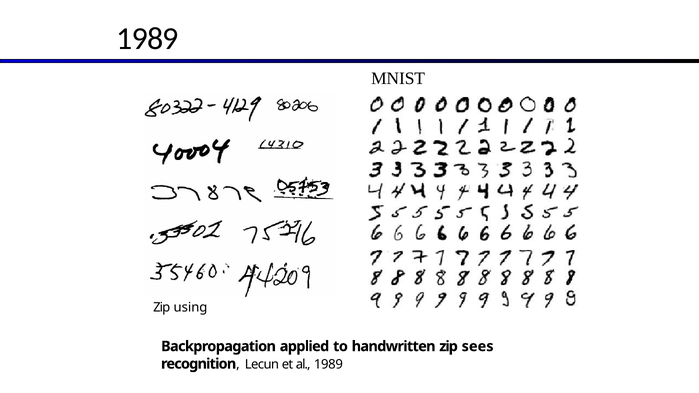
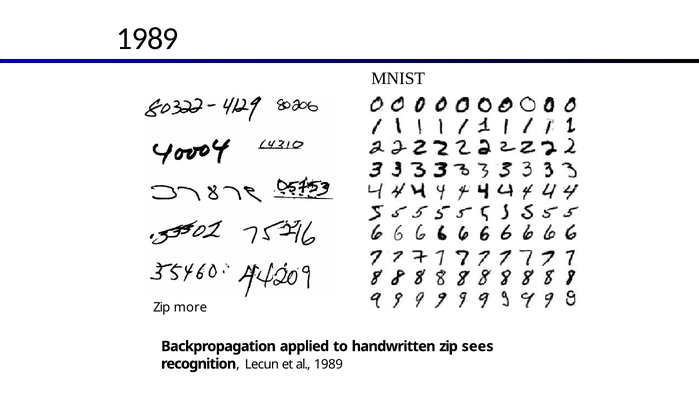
using: using -> more
